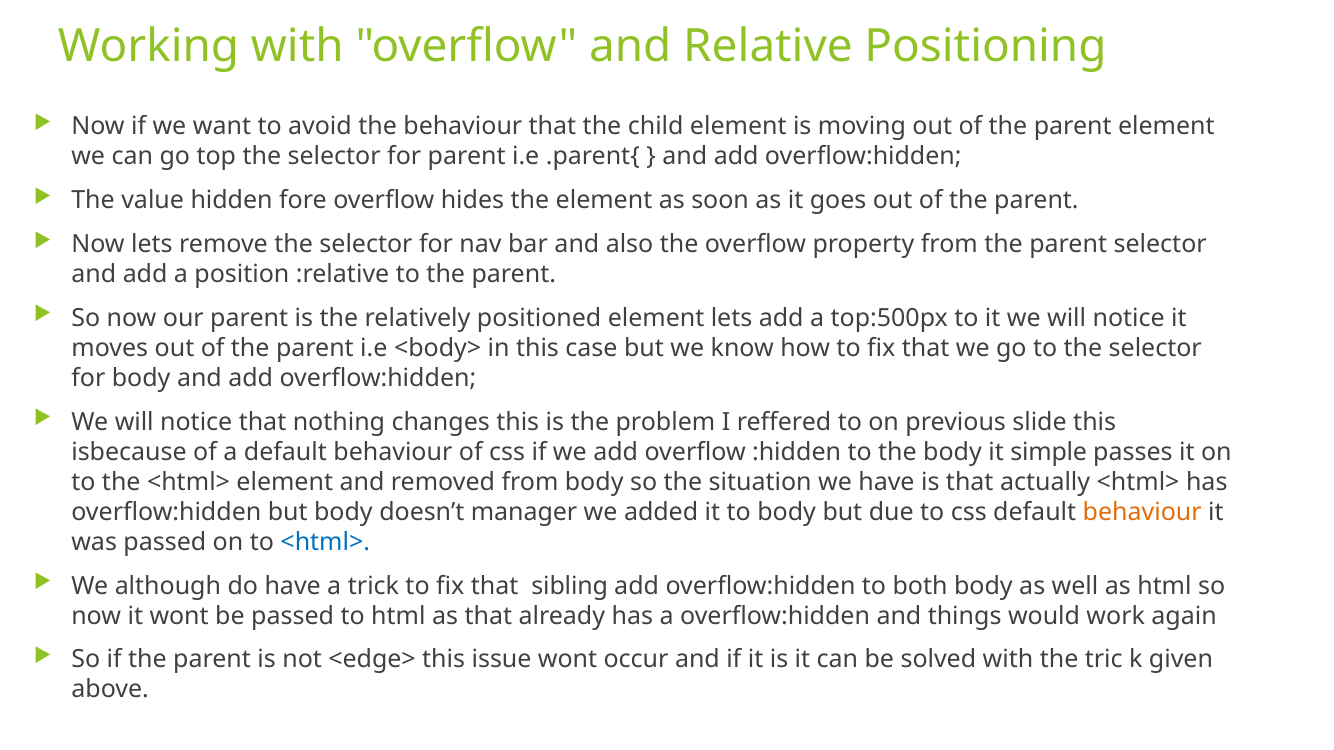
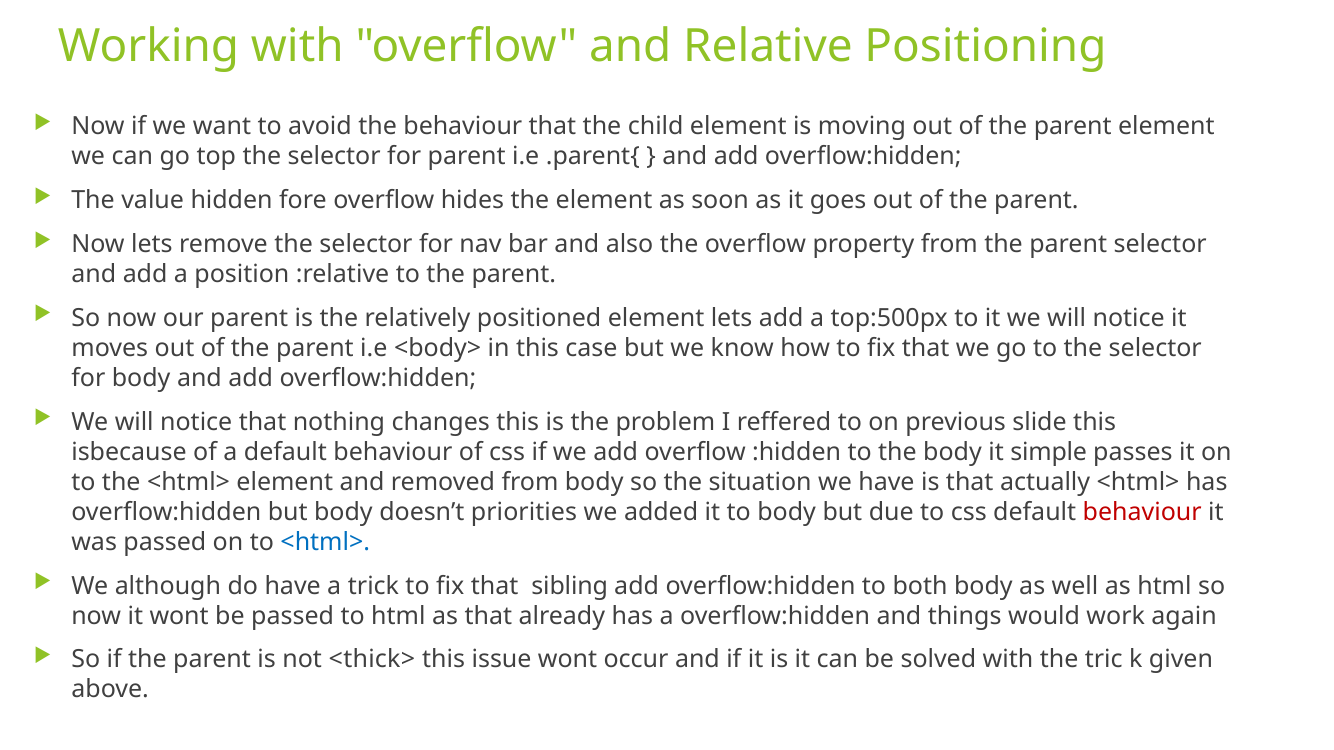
manager: manager -> priorities
behaviour at (1142, 512) colour: orange -> red
<edge>: <edge> -> <thick>
